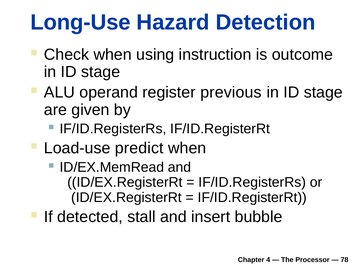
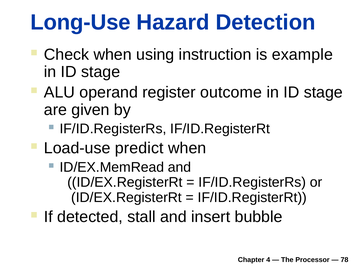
outcome: outcome -> example
previous: previous -> outcome
